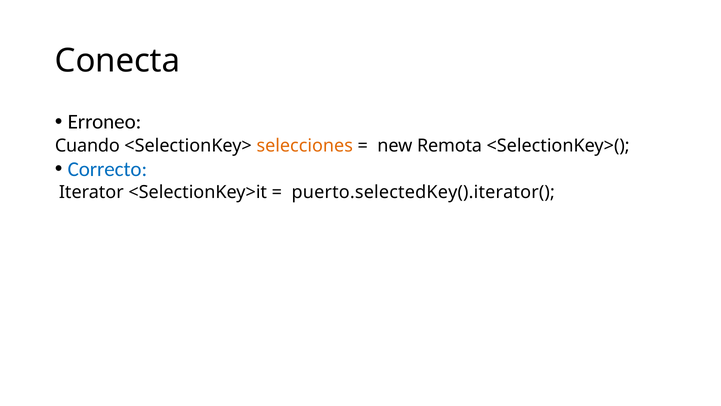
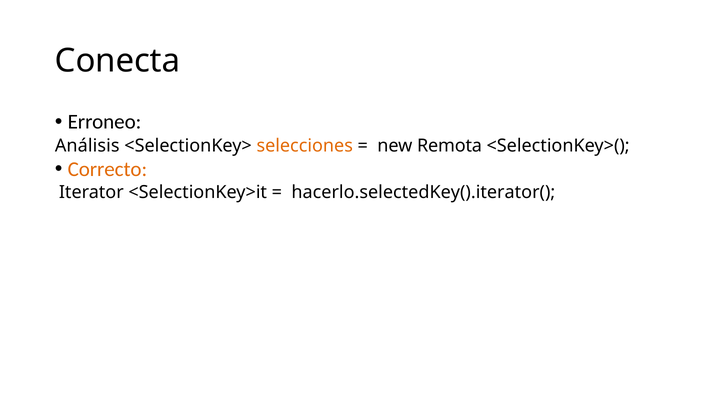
Cuando: Cuando -> Análisis
Correcto colour: blue -> orange
puerto.selectedKey().iterator(: puerto.selectedKey().iterator( -> hacerlo.selectedKey().iterator(
